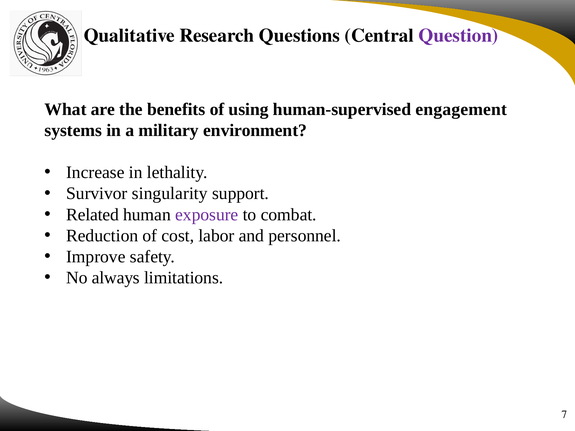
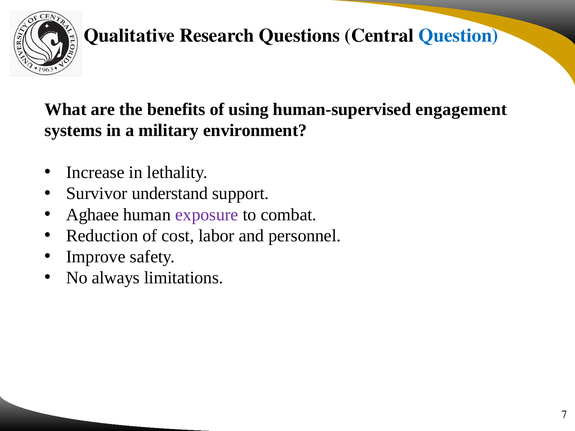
Question colour: purple -> blue
singularity: singularity -> understand
Related: Related -> Aghaee
